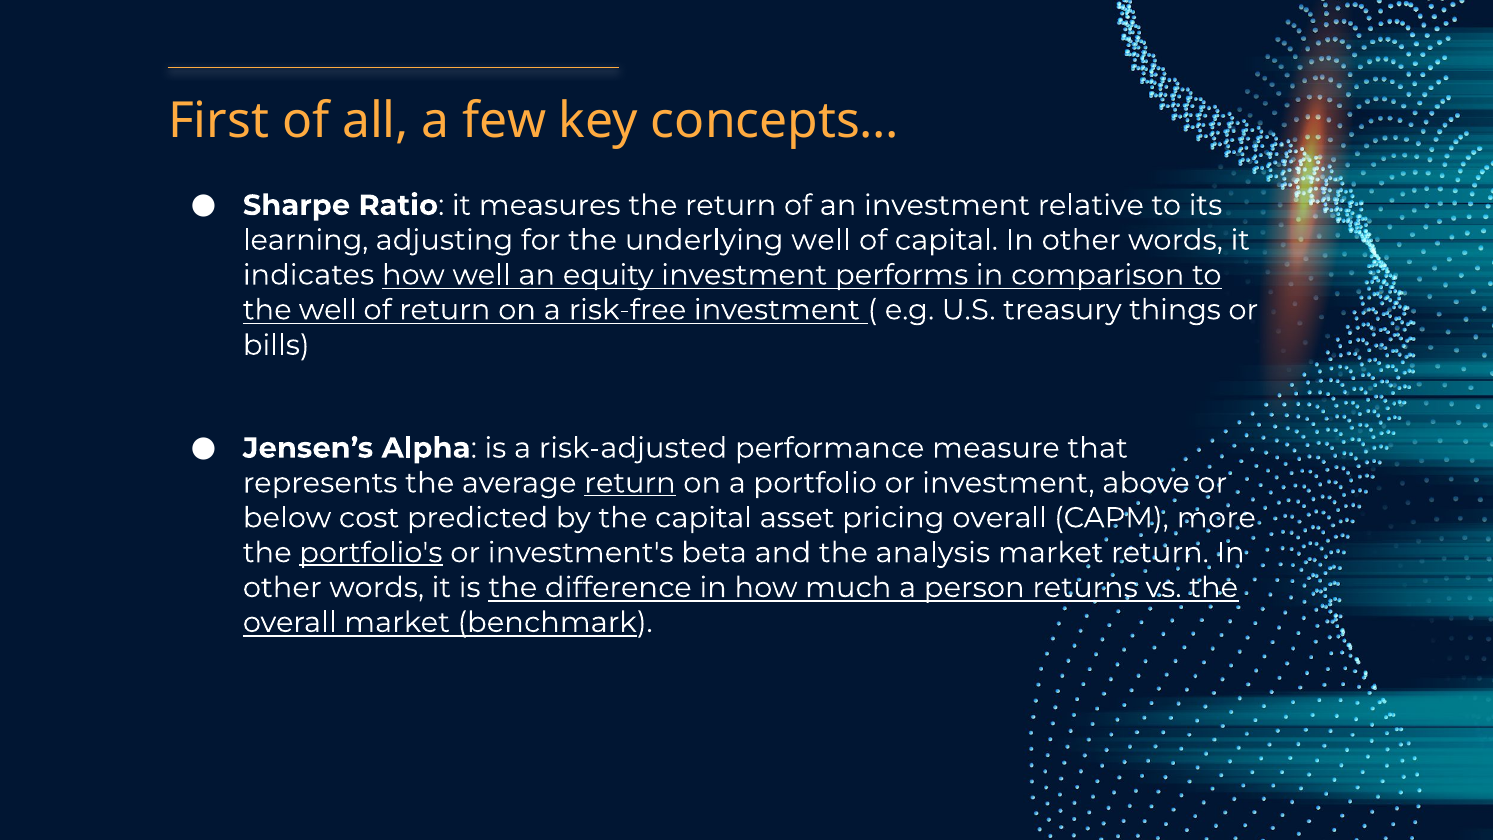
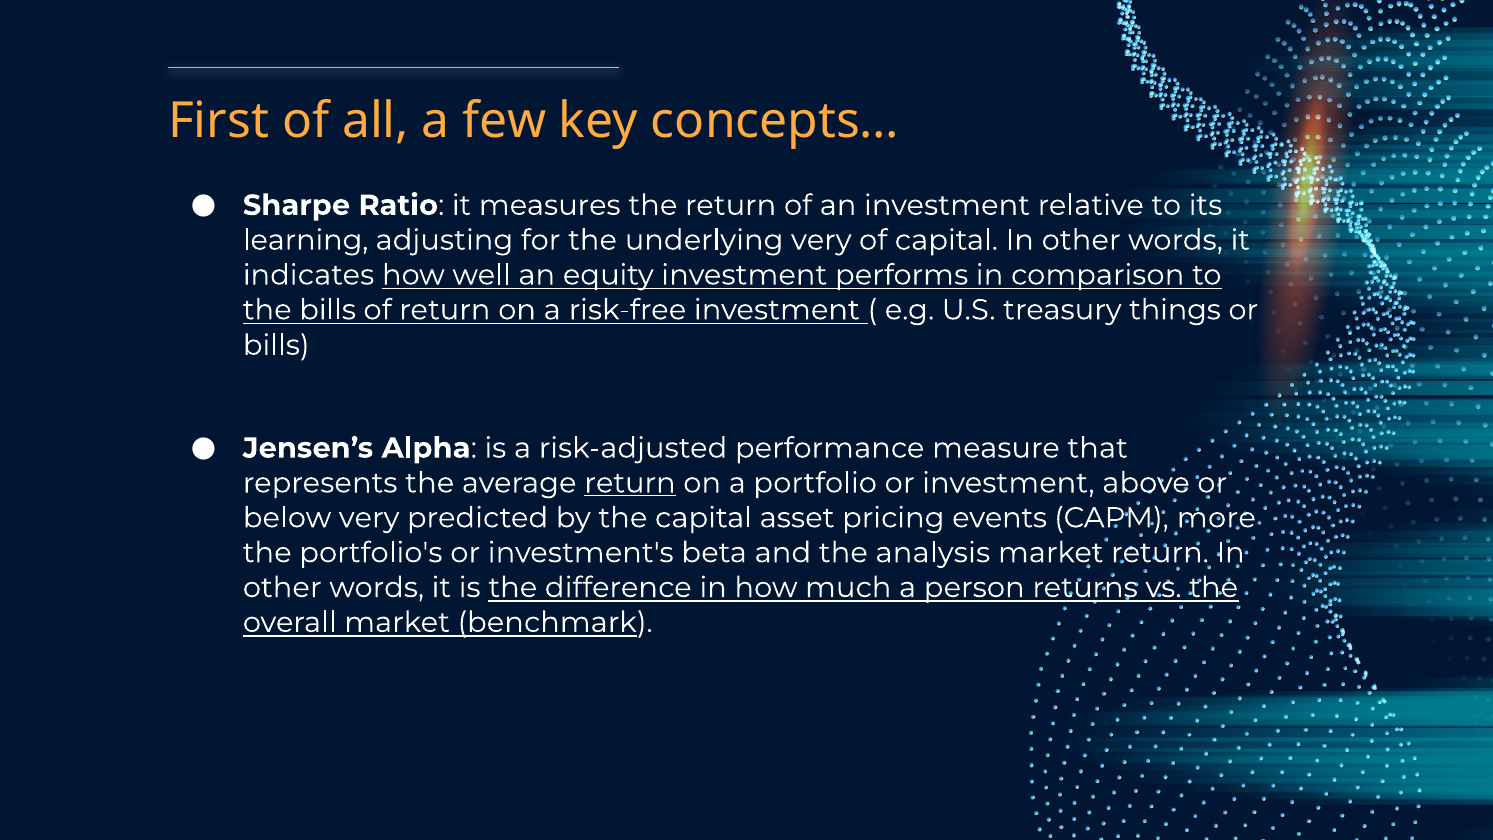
underlying well: well -> very
the well: well -> bills
below cost: cost -> very
pricing overall: overall -> events
portfolio's underline: present -> none
